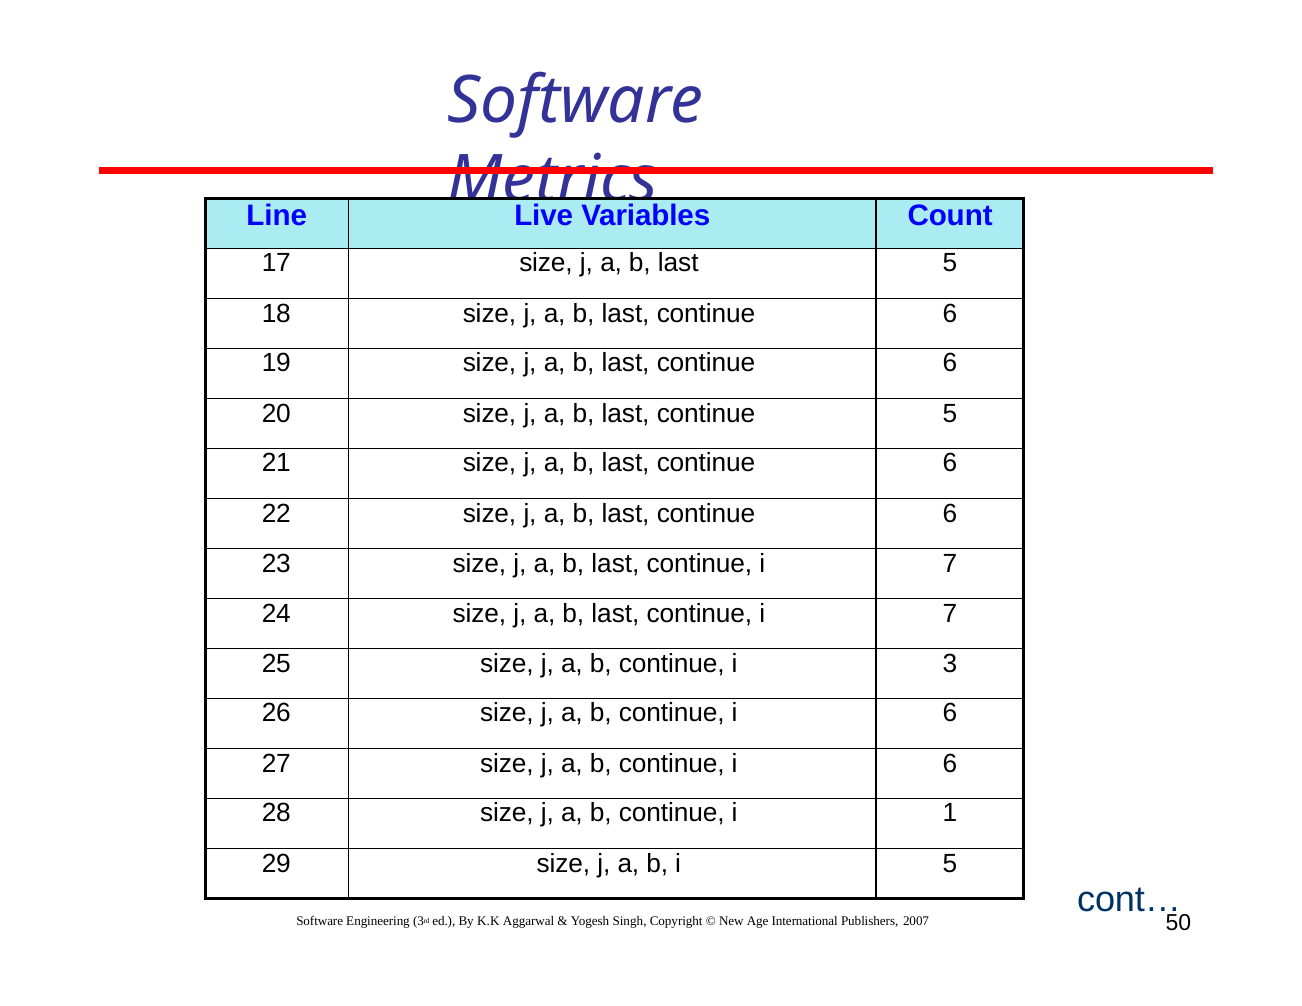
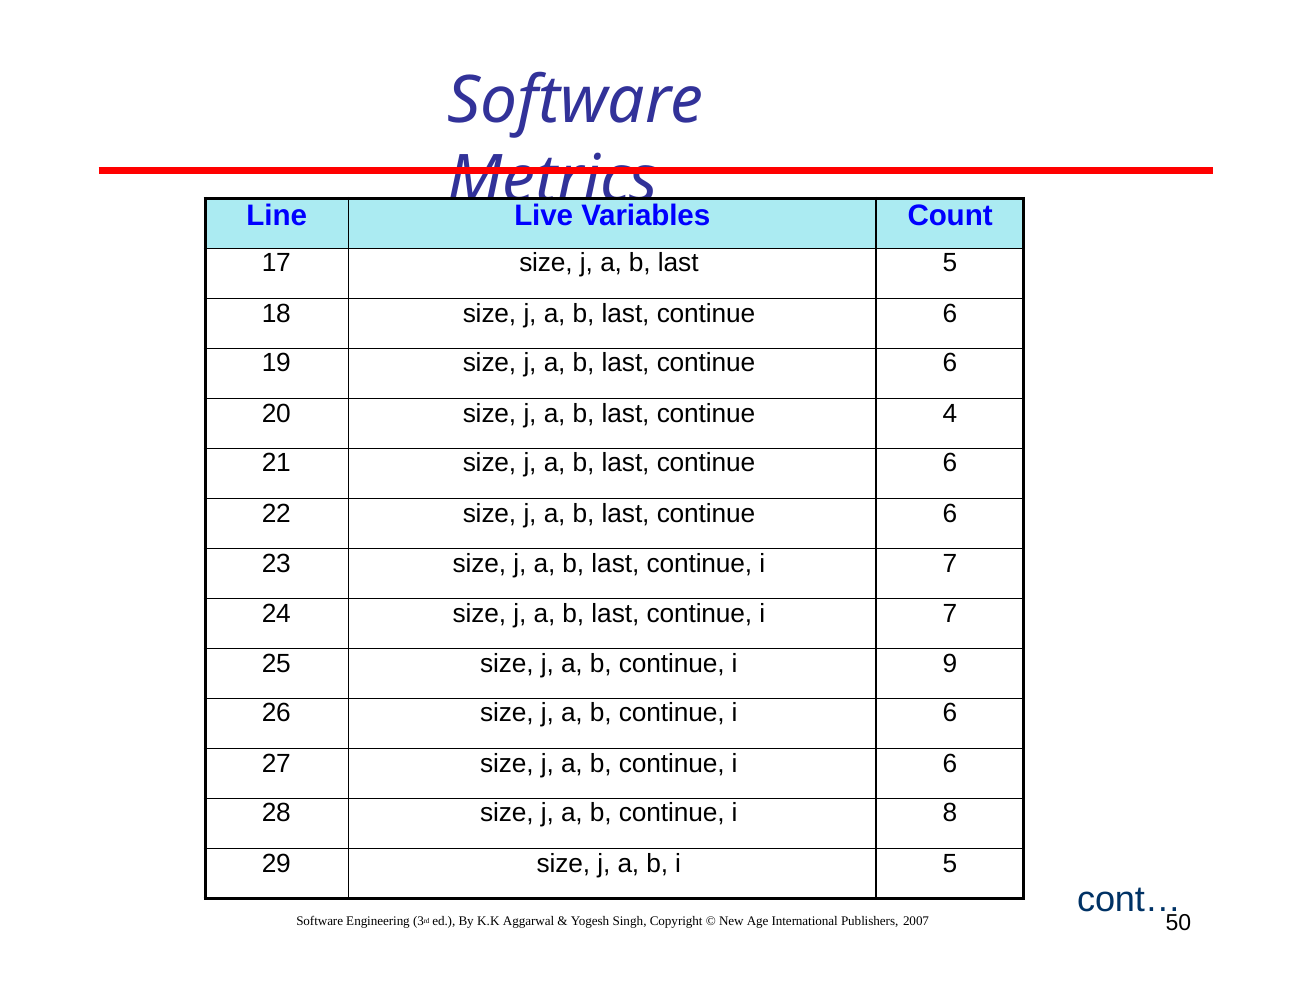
continue 5: 5 -> 4
3: 3 -> 9
1: 1 -> 8
